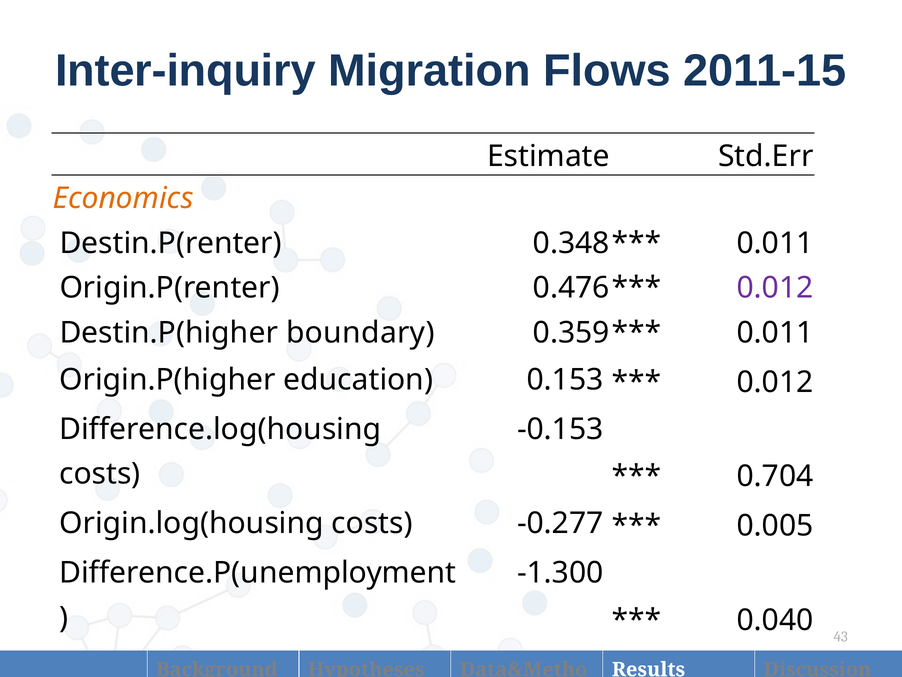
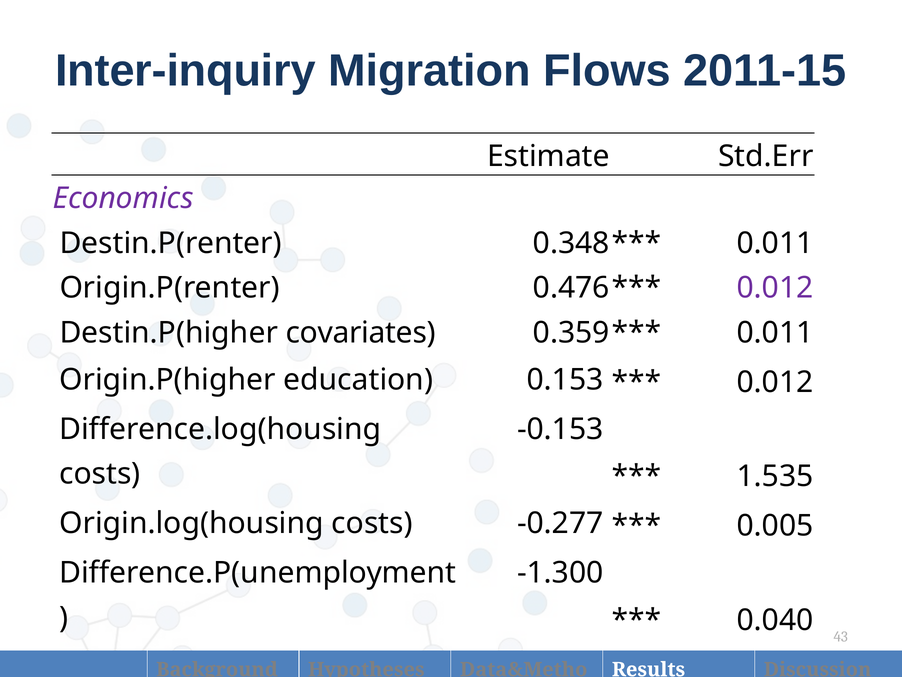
Economics colour: orange -> purple
boundary: boundary -> covariates
0.704: 0.704 -> 1.535
